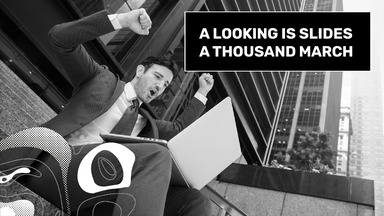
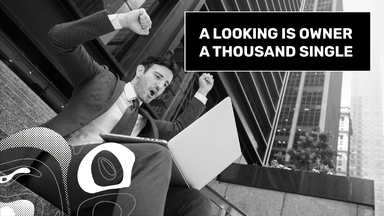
SLIDES: SLIDES -> OWNER
MARCH: MARCH -> SINGLE
